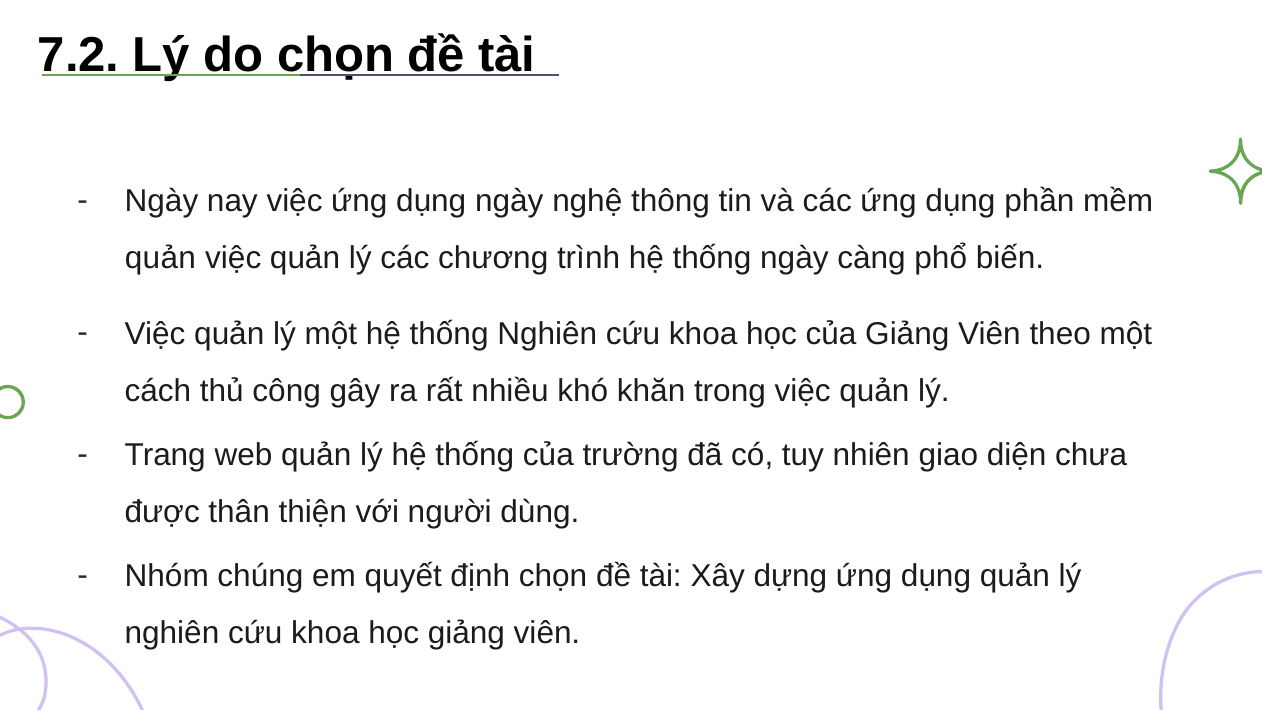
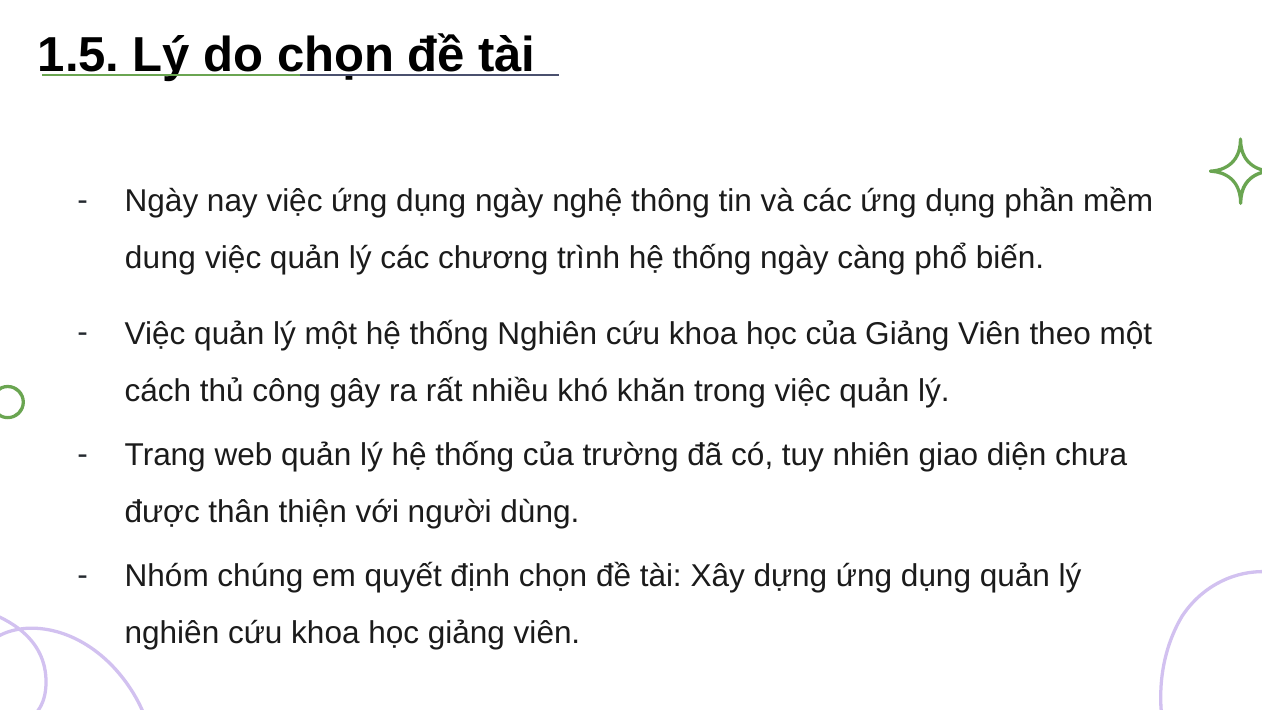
7.2: 7.2 -> 1.5
quản at (160, 258): quản -> dung
